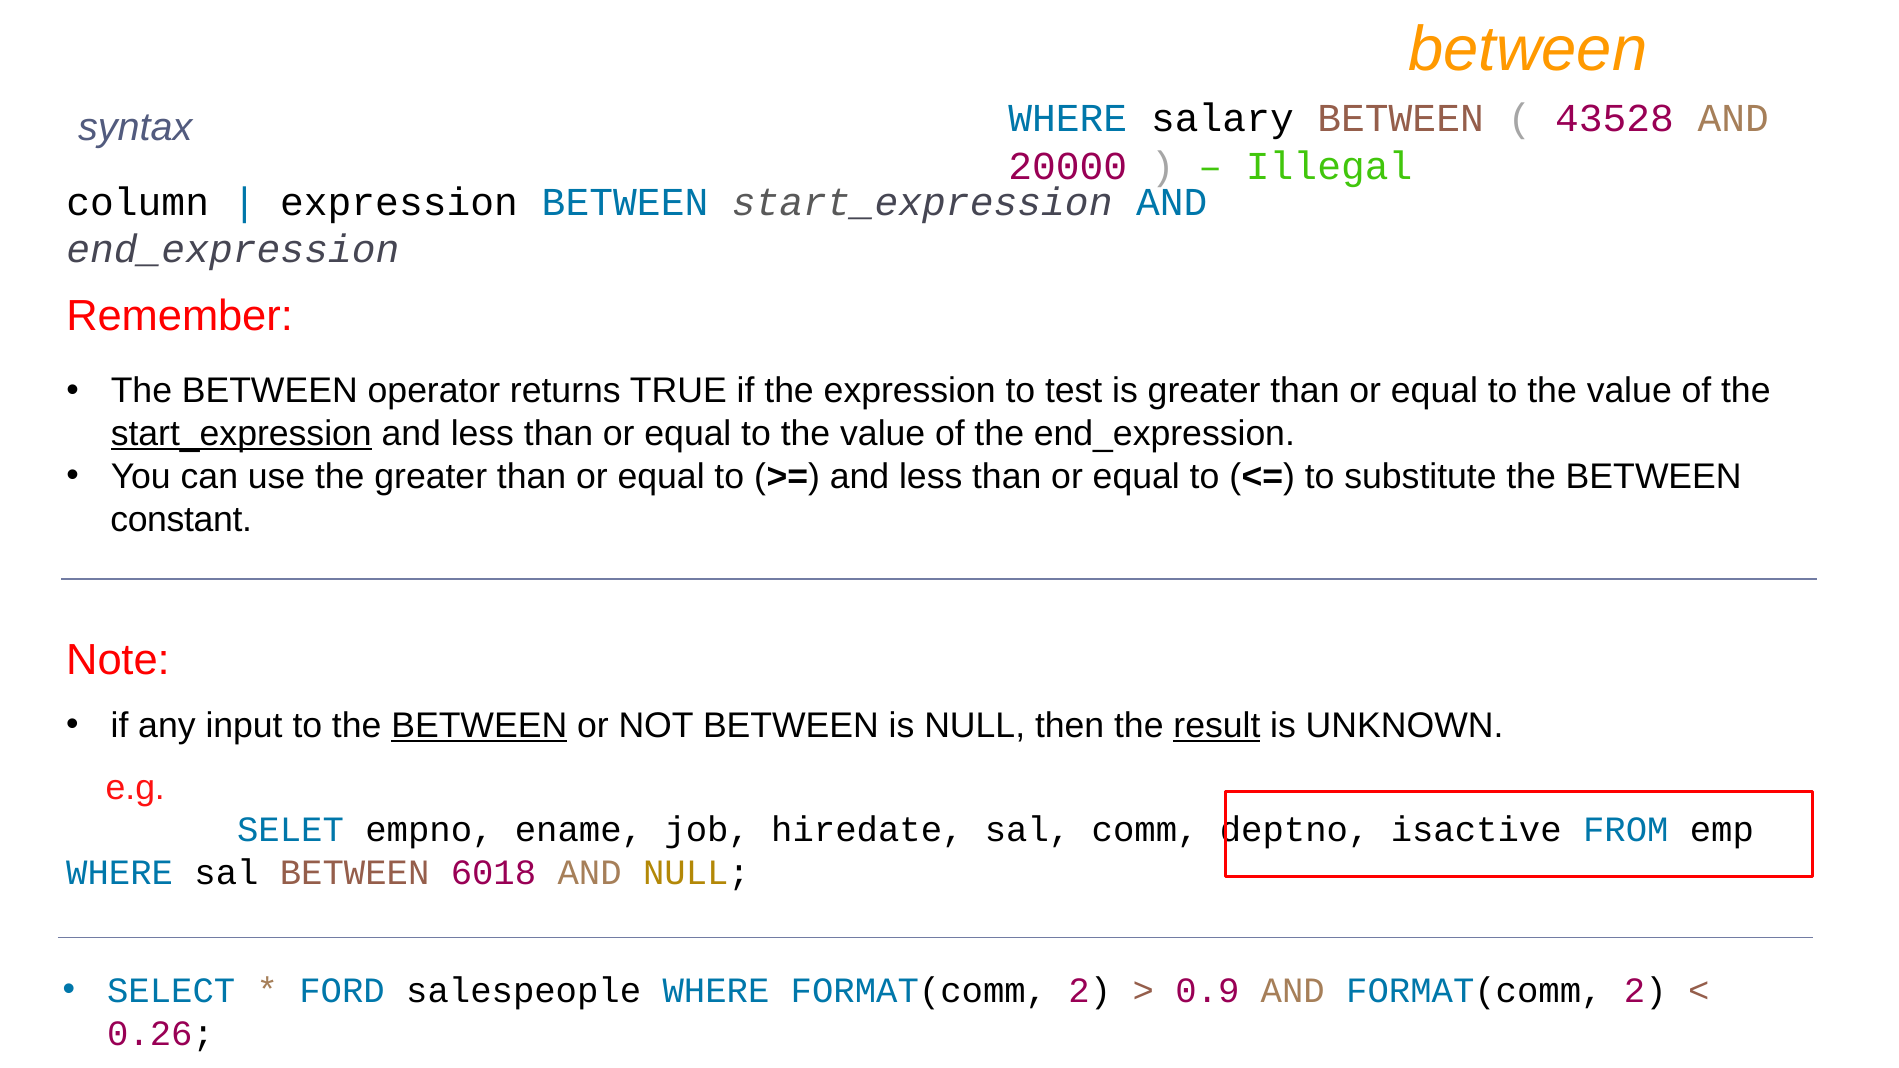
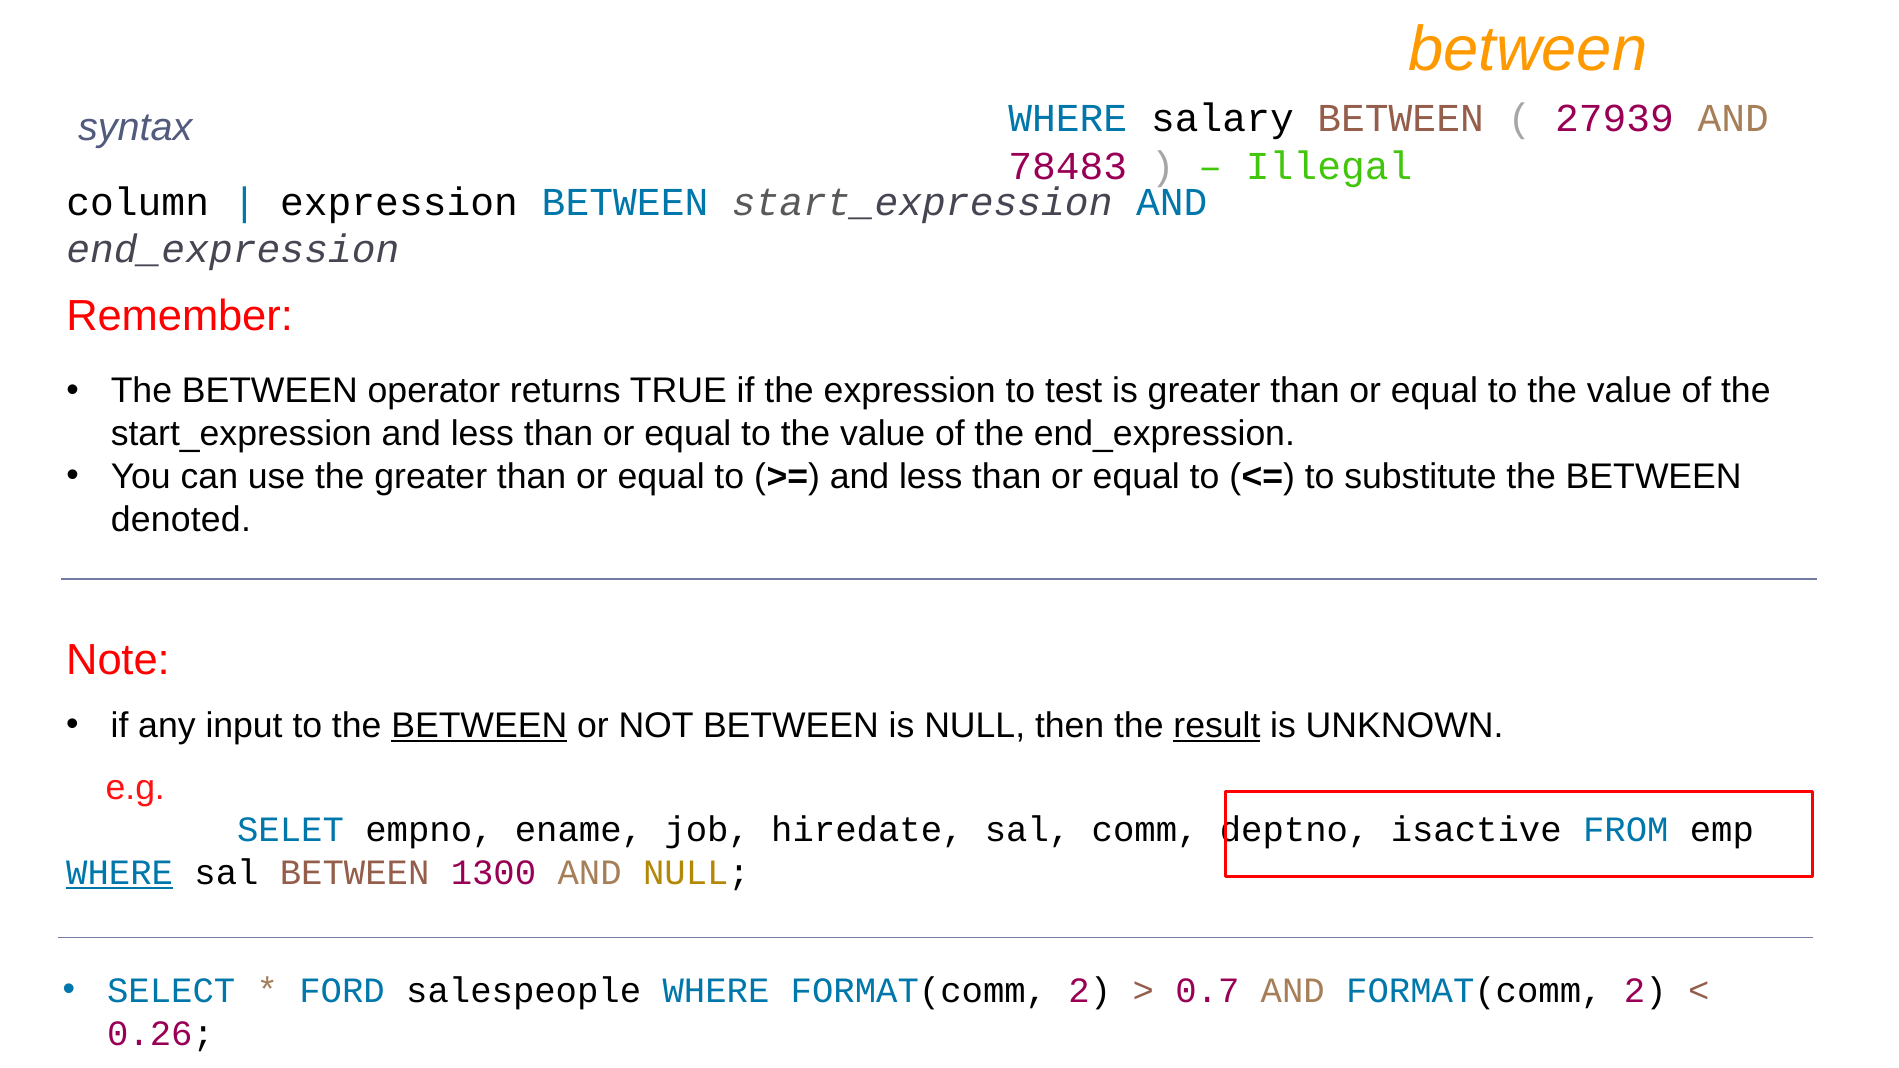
43528: 43528 -> 27939
20000: 20000 -> 78483
start_expression at (241, 434) underline: present -> none
constant: constant -> denoted
WHERE at (120, 873) underline: none -> present
6018: 6018 -> 1300
0.9: 0.9 -> 0.7
